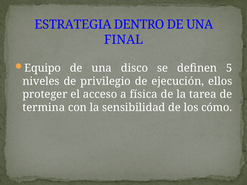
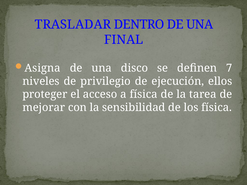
ESTRATEGIA: ESTRATEGIA -> TRASLADAR
Equipo: Equipo -> Asigna
5: 5 -> 7
termina: termina -> mejorar
los cómo: cómo -> física
